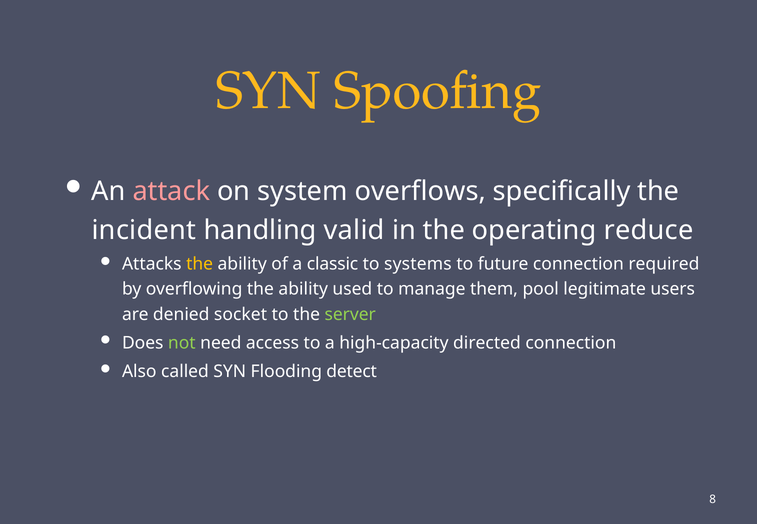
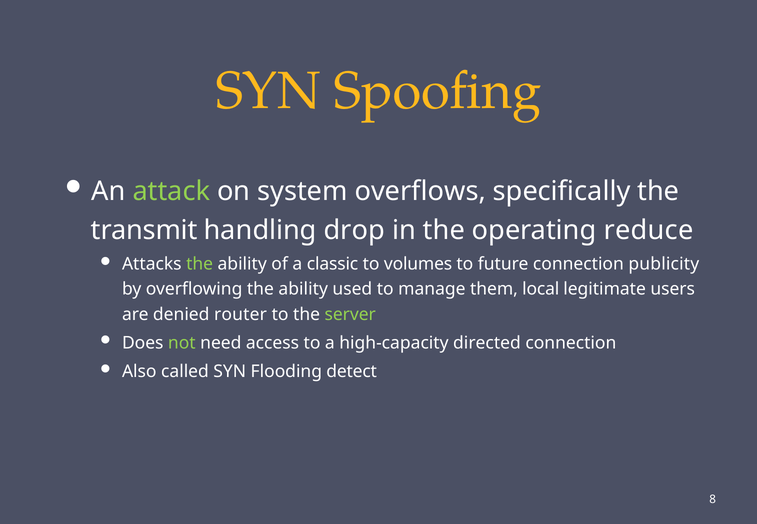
attack colour: pink -> light green
incident: incident -> transmit
valid: valid -> drop
the at (200, 264) colour: yellow -> light green
systems: systems -> volumes
required: required -> publicity
pool: pool -> local
socket: socket -> router
